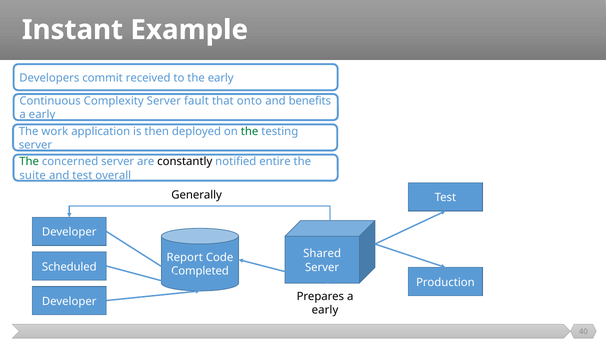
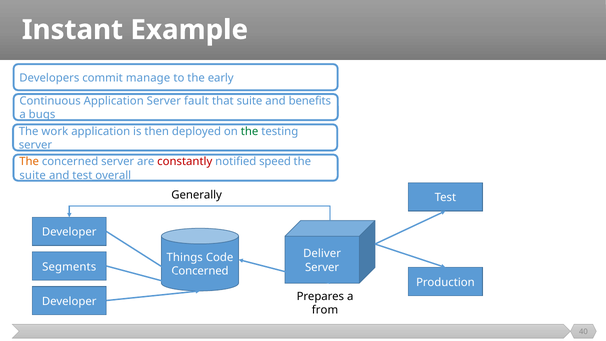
received: received -> manage
Continuous Complexity: Complexity -> Application
that onto: onto -> suite
early at (42, 115): early -> bugs
The at (29, 162) colour: green -> orange
constantly colour: black -> red
entire: entire -> speed
Shared: Shared -> Deliver
Report: Report -> Things
Scheduled: Scheduled -> Segments
Completed at (200, 271): Completed -> Concerned
early at (325, 310): early -> from
